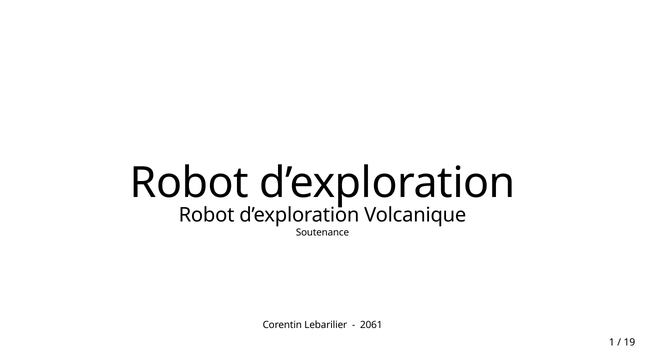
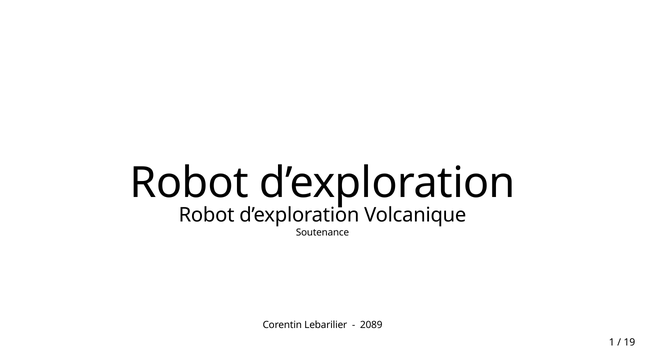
2061: 2061 -> 2089
